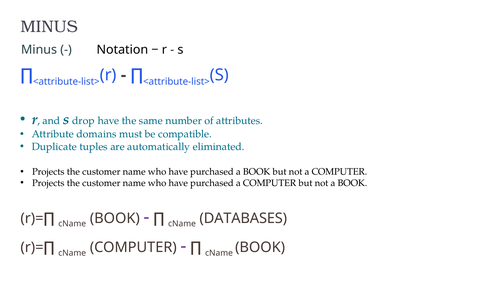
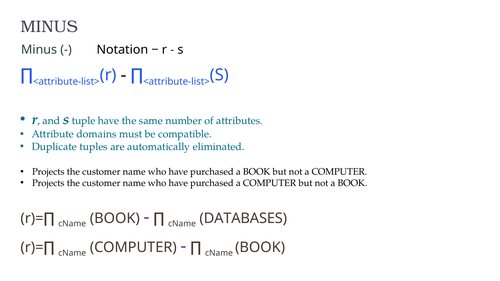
drop: drop -> tuple
